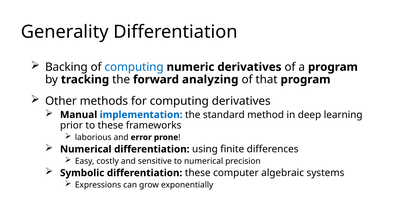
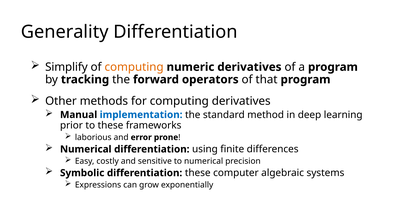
Backing: Backing -> Simplify
computing at (134, 67) colour: blue -> orange
analyzing: analyzing -> operators
